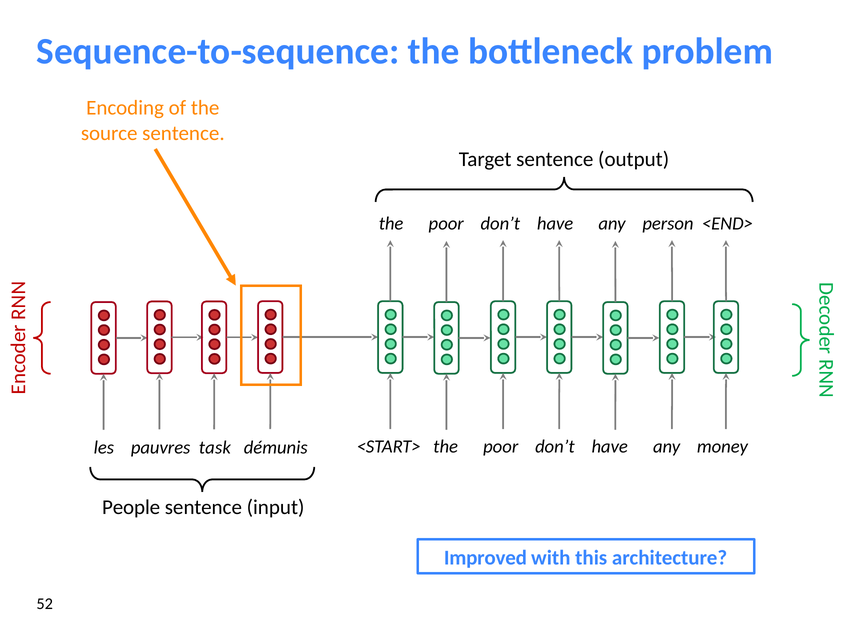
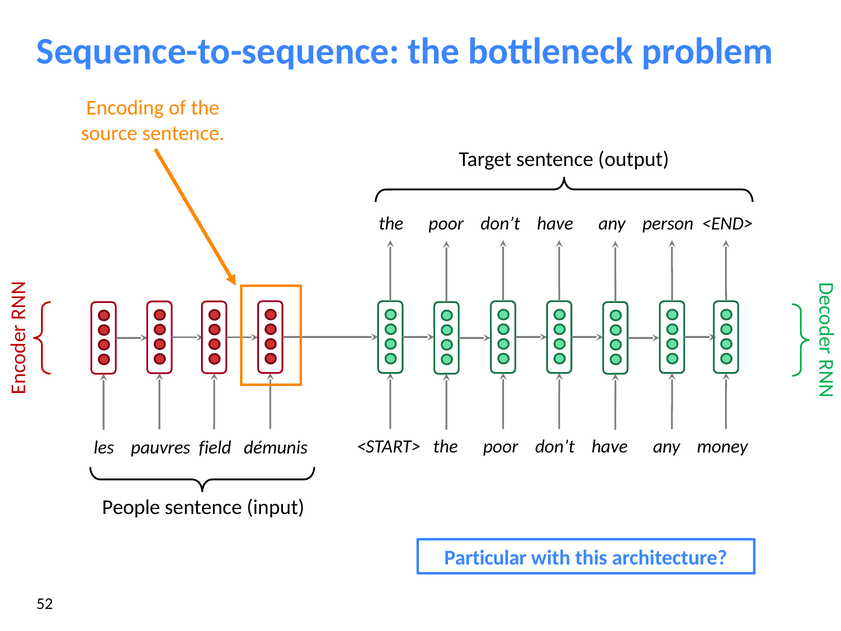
task: task -> field
Improved: Improved -> Particular
